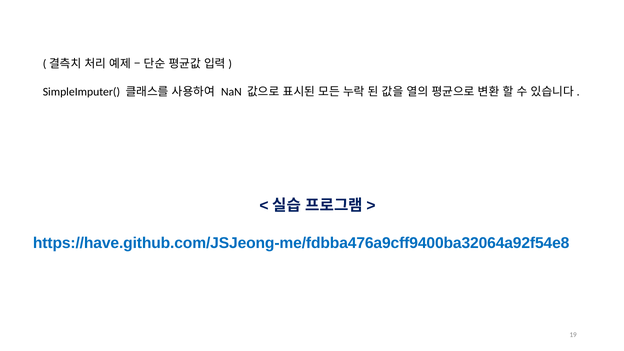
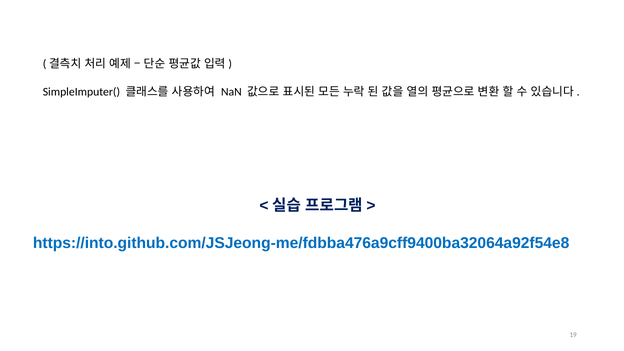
https://have.github.com/JSJeong-me/fdbba476a9cff9400ba32064a92f54e8: https://have.github.com/JSJeong-me/fdbba476a9cff9400ba32064a92f54e8 -> https://into.github.com/JSJeong-me/fdbba476a9cff9400ba32064a92f54e8
